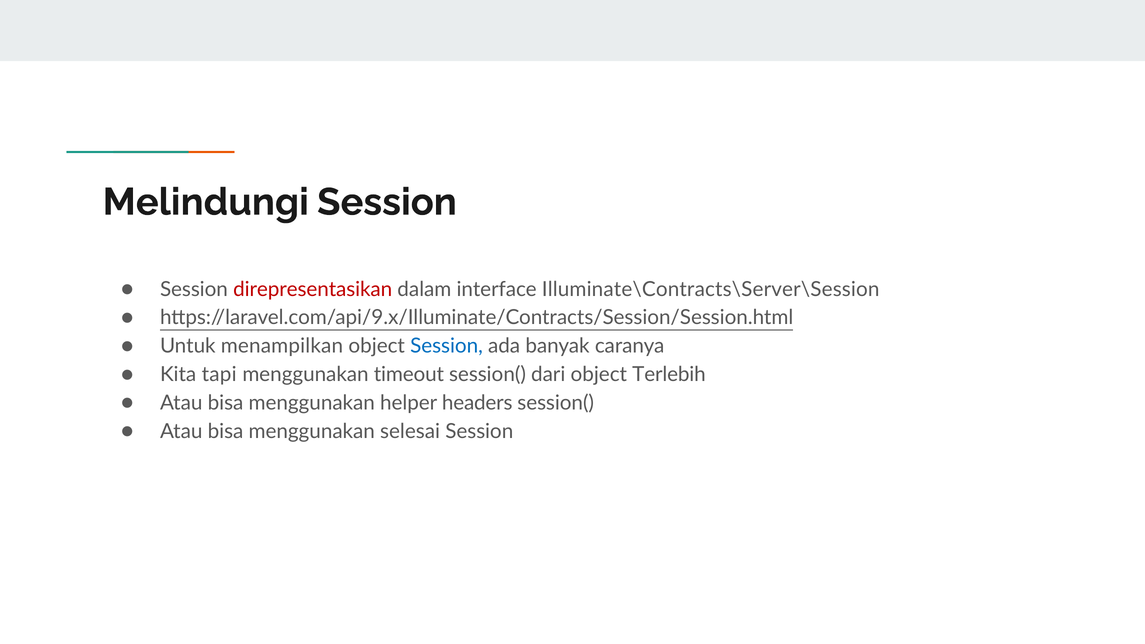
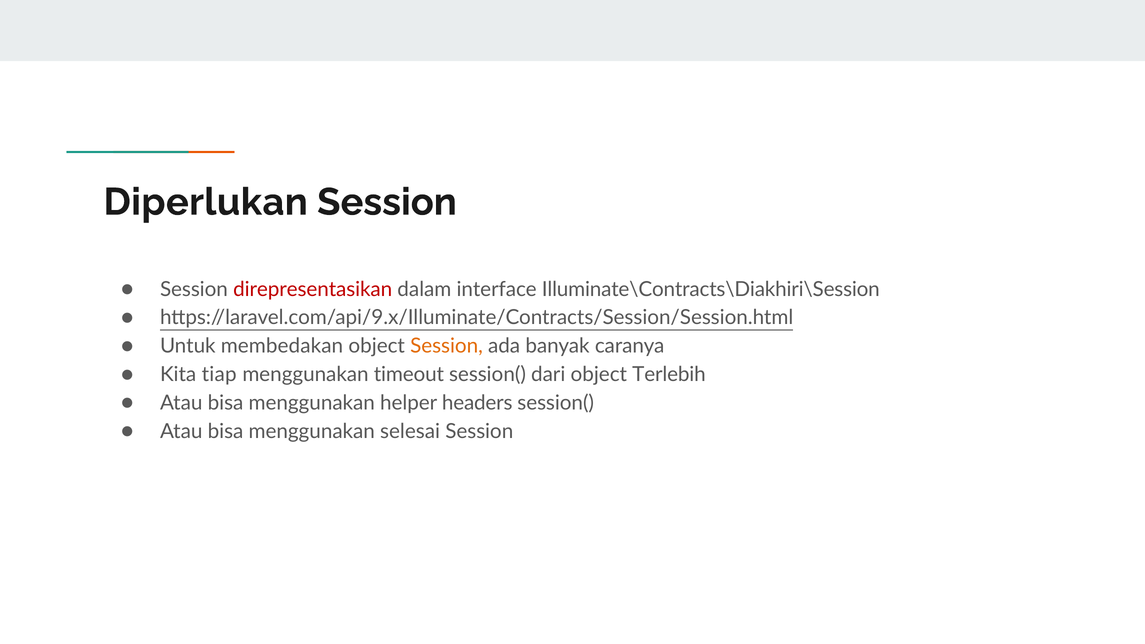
Melindungi: Melindungi -> Diperlukan
Illuminate\Contracts\Server\Session: Illuminate\Contracts\Server\Session -> Illuminate\Contracts\Diakhiri\Session
menampilkan: menampilkan -> membedakan
Session at (446, 346) colour: blue -> orange
tapi: tapi -> tiap
